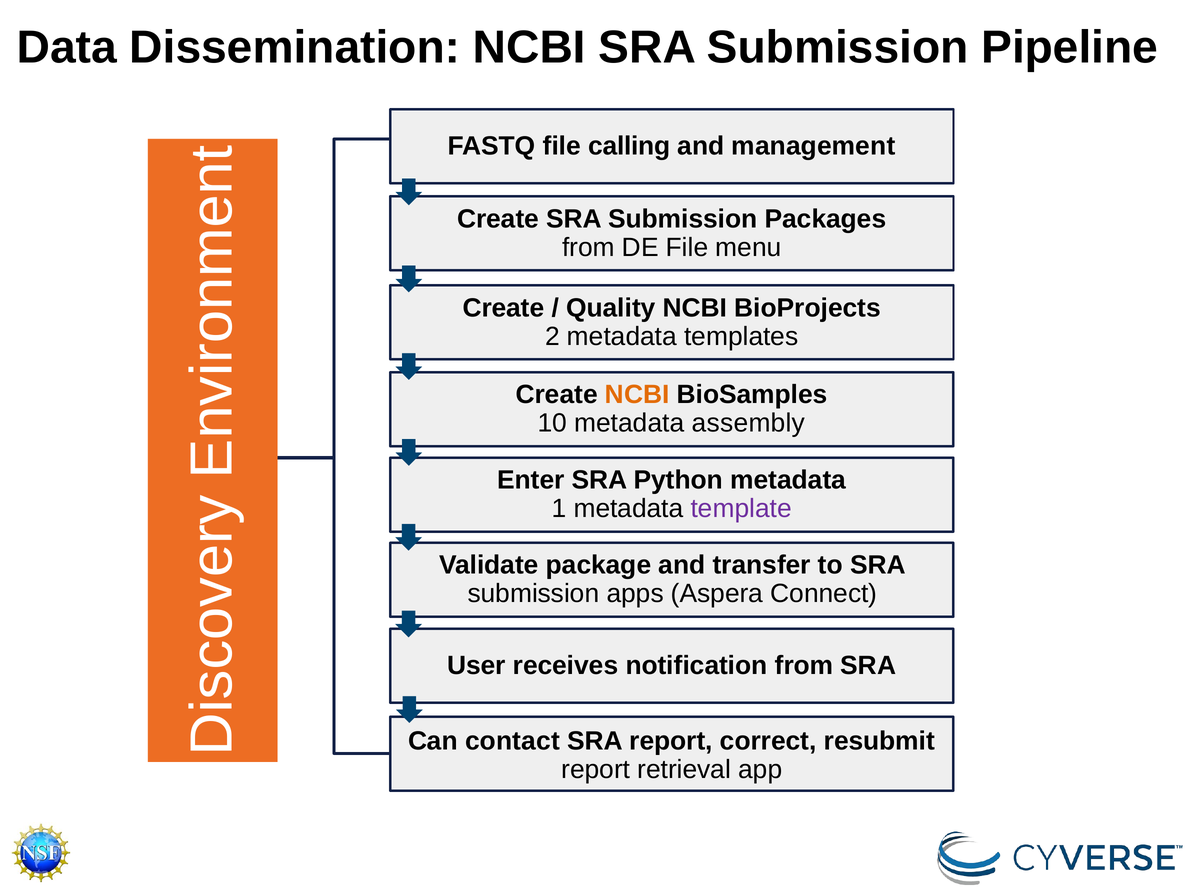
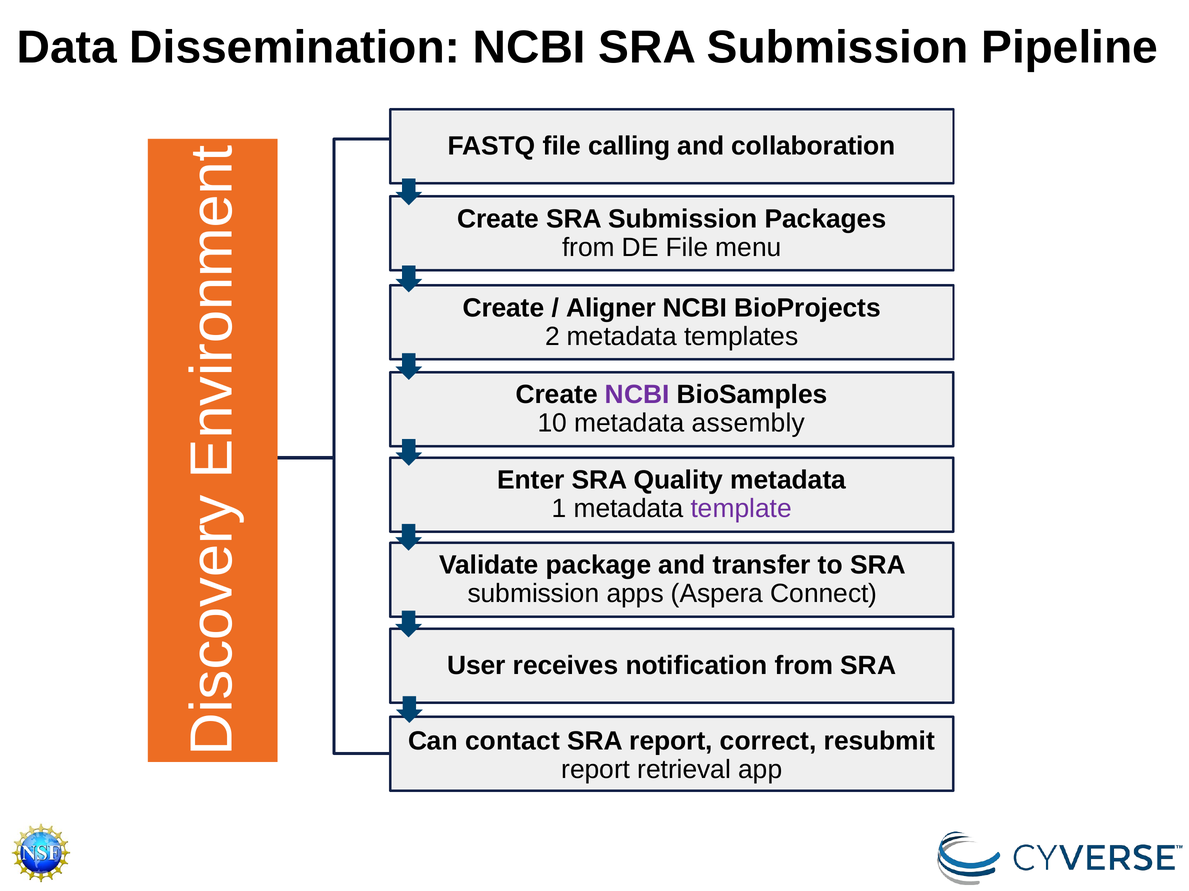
management: management -> collaboration
Quality: Quality -> Aligner
NCBI at (637, 395) colour: orange -> purple
Python: Python -> Quality
